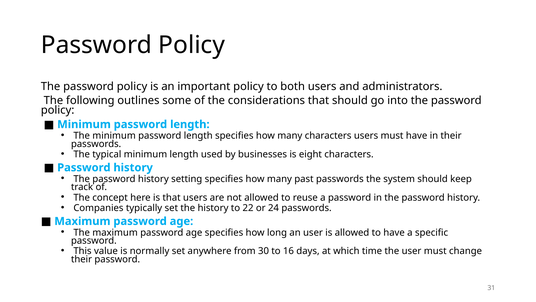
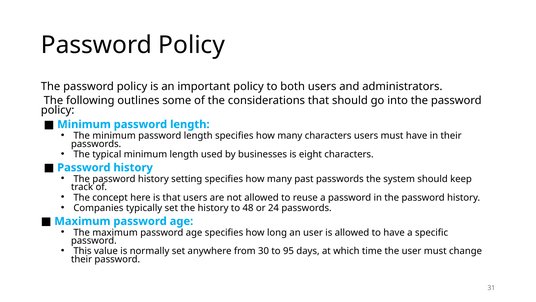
22: 22 -> 48
16: 16 -> 95
